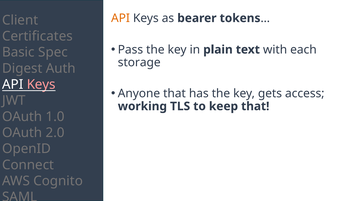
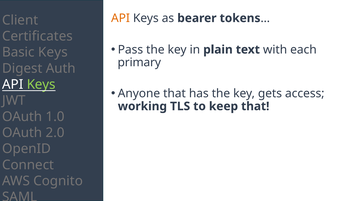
Basic Spec: Spec -> Keys
storage: storage -> primary
Keys at (41, 84) colour: pink -> light green
